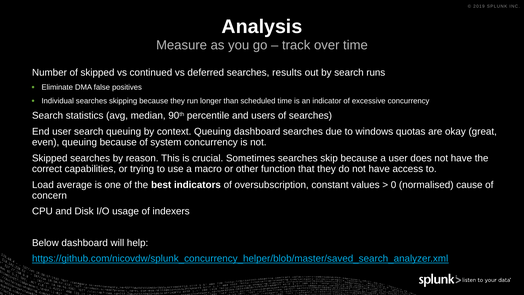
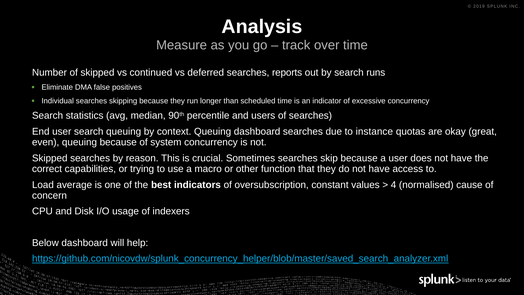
results: results -> reports
windows: windows -> instance
0: 0 -> 4
